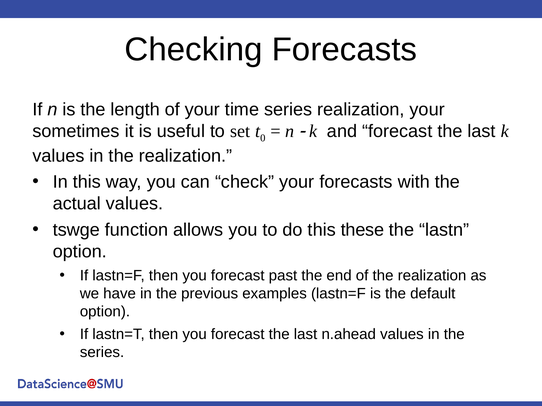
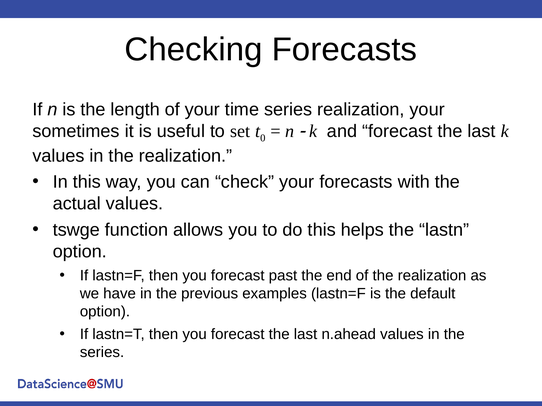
these: these -> helps
